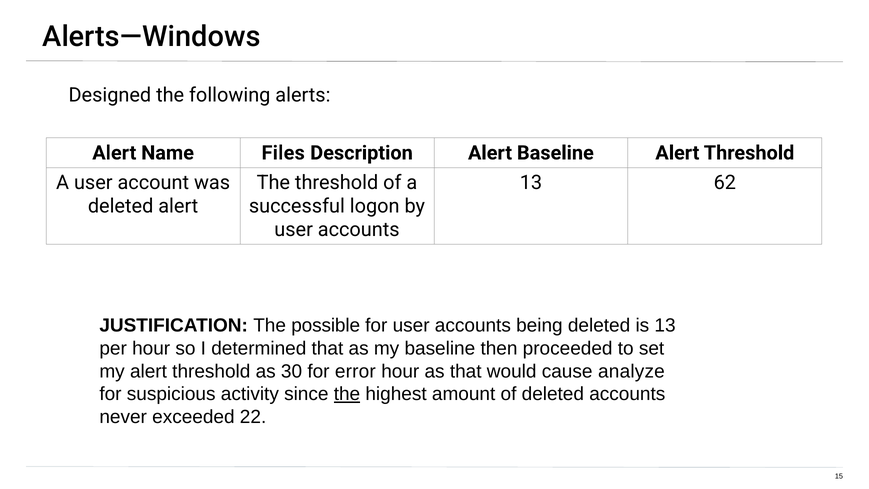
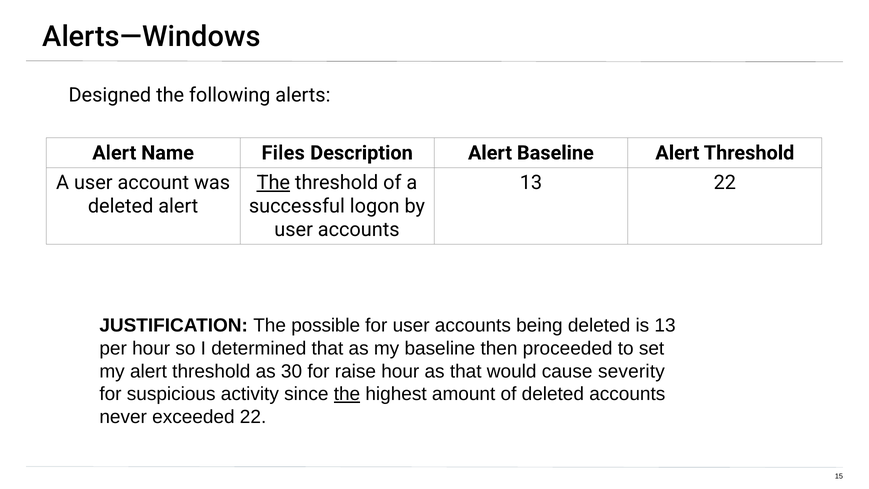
The at (273, 183) underline: none -> present
13 62: 62 -> 22
error: error -> raise
analyze: analyze -> severity
